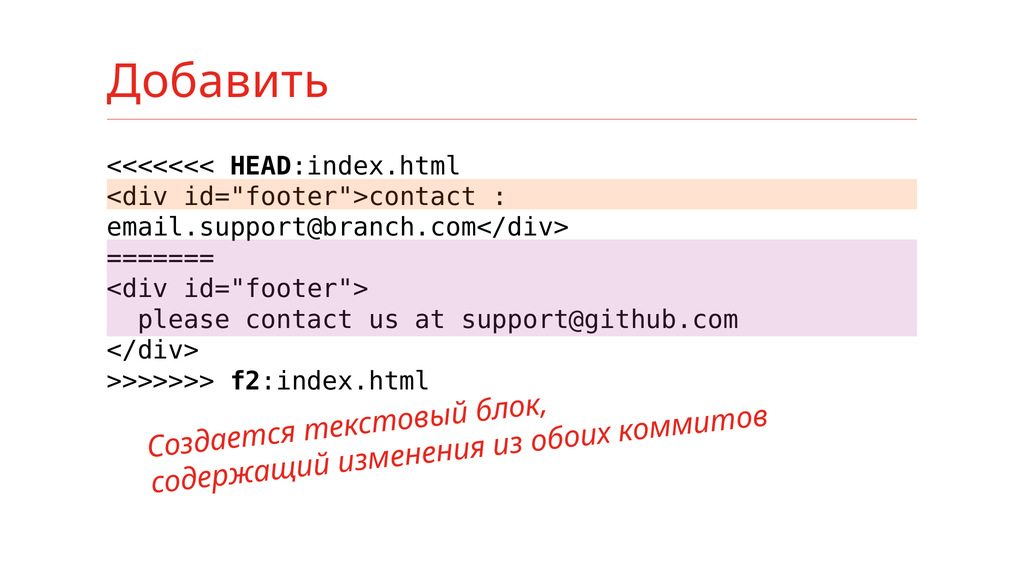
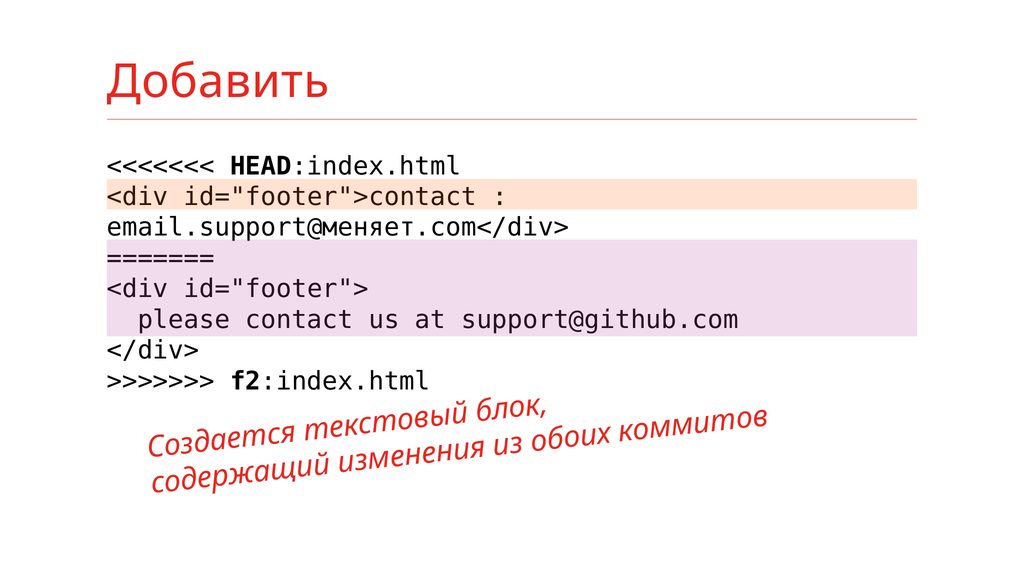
email.support@branch.com</div>: email.support@branch.com</div> -> email.support@меняет.com</div>
